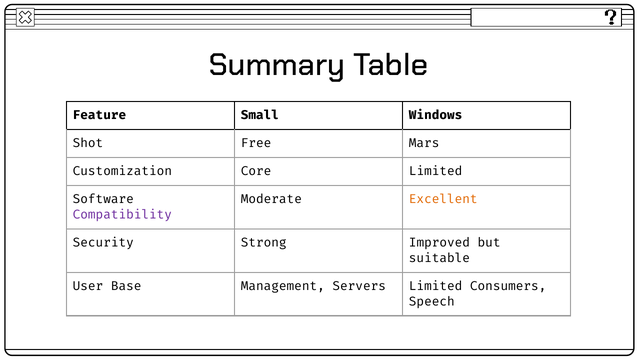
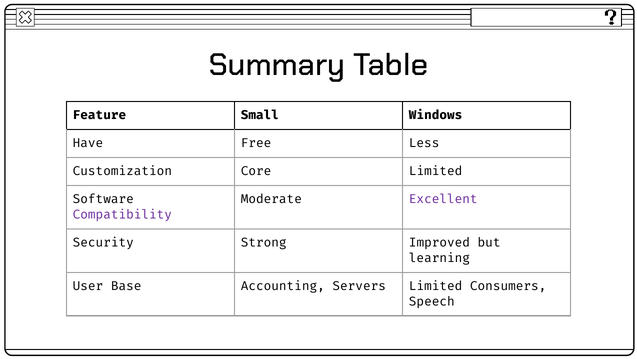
Shot: Shot -> Have
Mars: Mars -> Less
Excellent colour: orange -> purple
suitable: suitable -> learning
Management: Management -> Accounting
